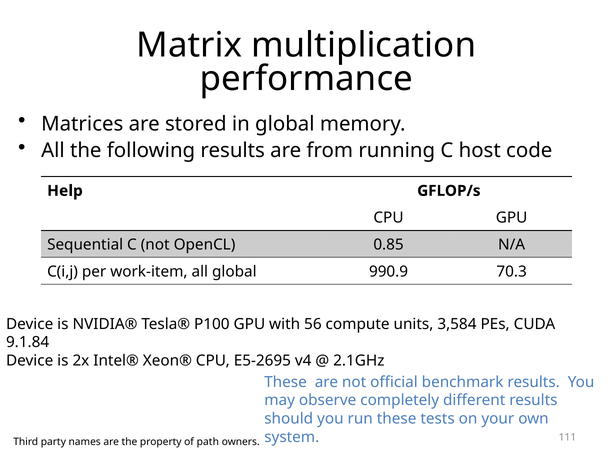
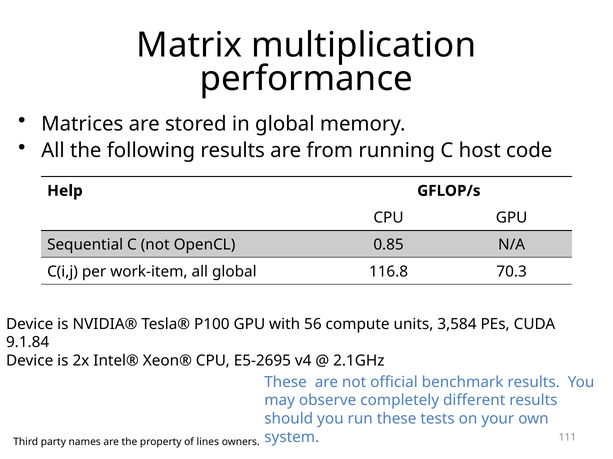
990.9: 990.9 -> 116.8
path: path -> lines
